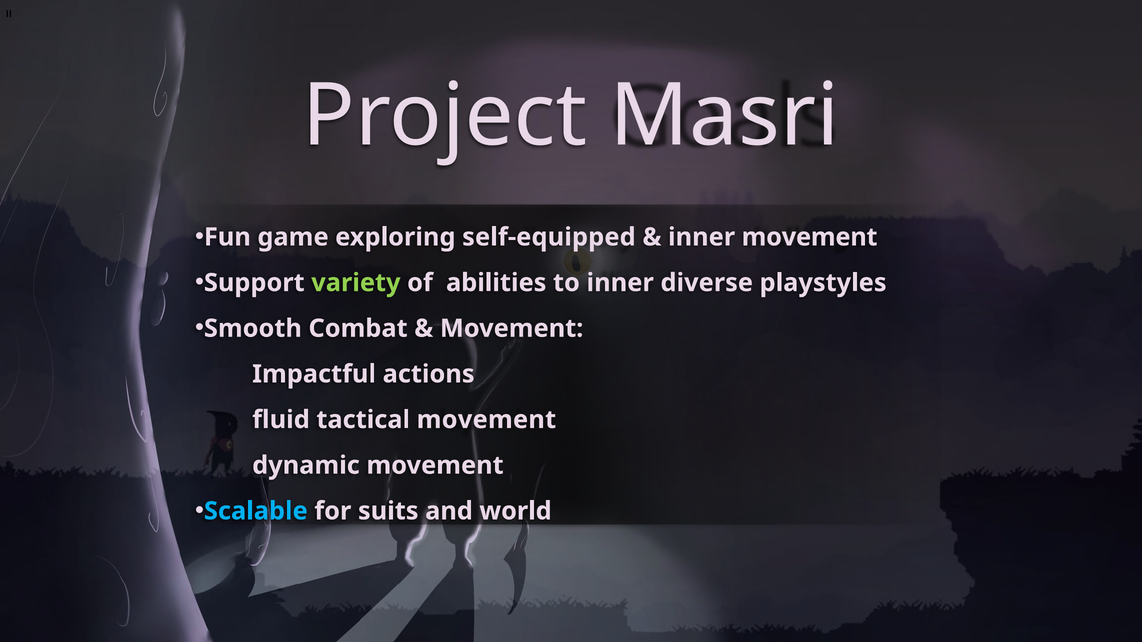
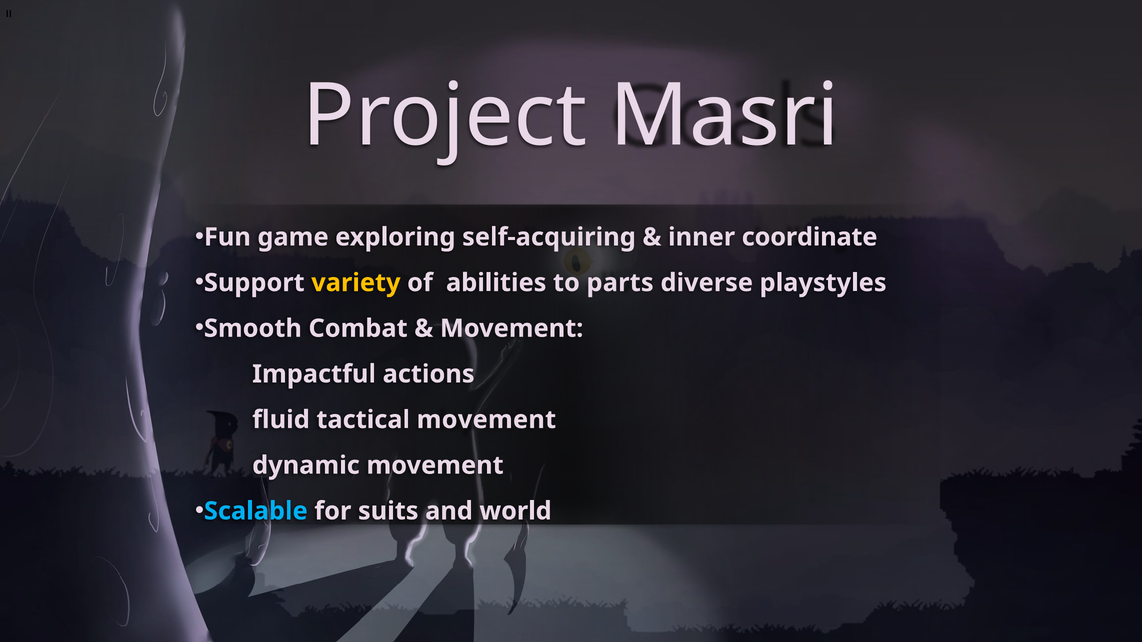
self-equipped: self-equipped -> self-acquiring
inner movement: movement -> coordinate
variety colour: light green -> yellow
to inner: inner -> parts
